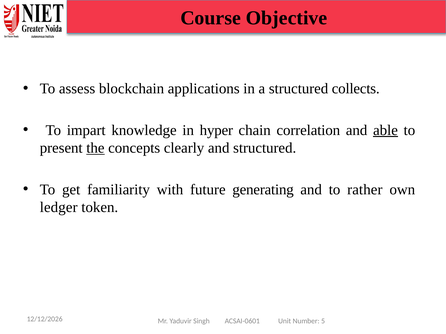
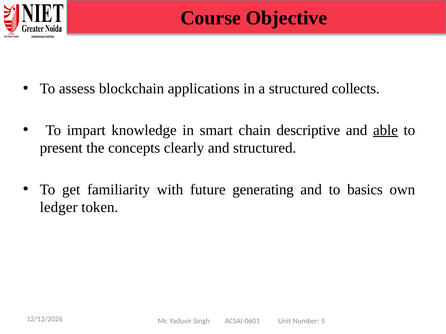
hyper: hyper -> smart
correlation: correlation -> descriptive
the underline: present -> none
rather: rather -> basics
